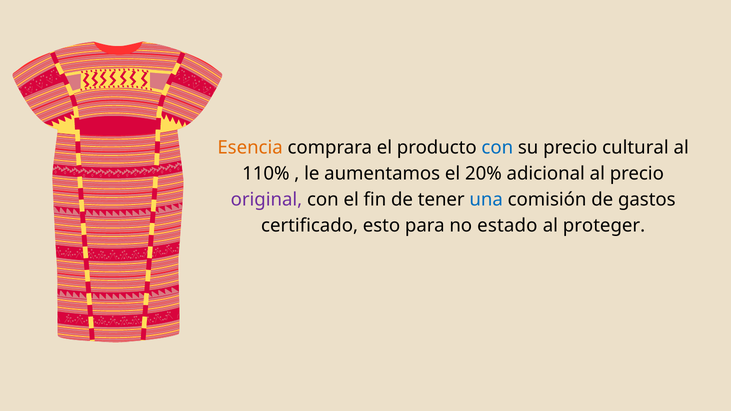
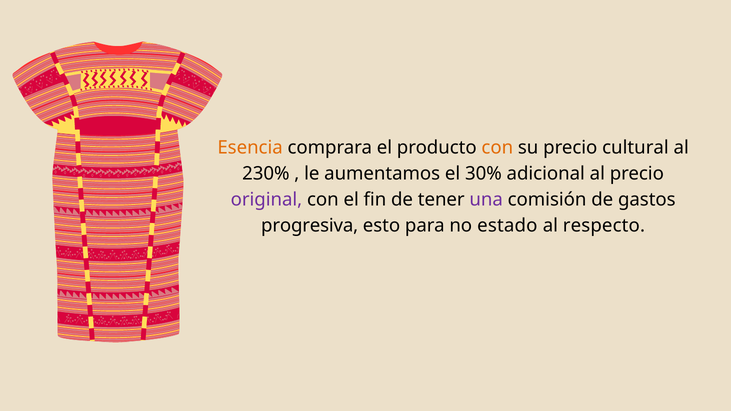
con at (497, 147) colour: blue -> orange
110%: 110% -> 230%
20%: 20% -> 30%
una colour: blue -> purple
certificado: certificado -> progresiva
proteger: proteger -> respecto
